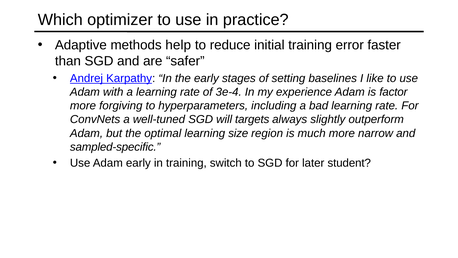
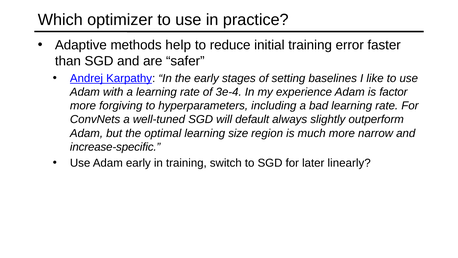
targets: targets -> default
sampled-specific: sampled-specific -> increase-specific
student: student -> linearly
